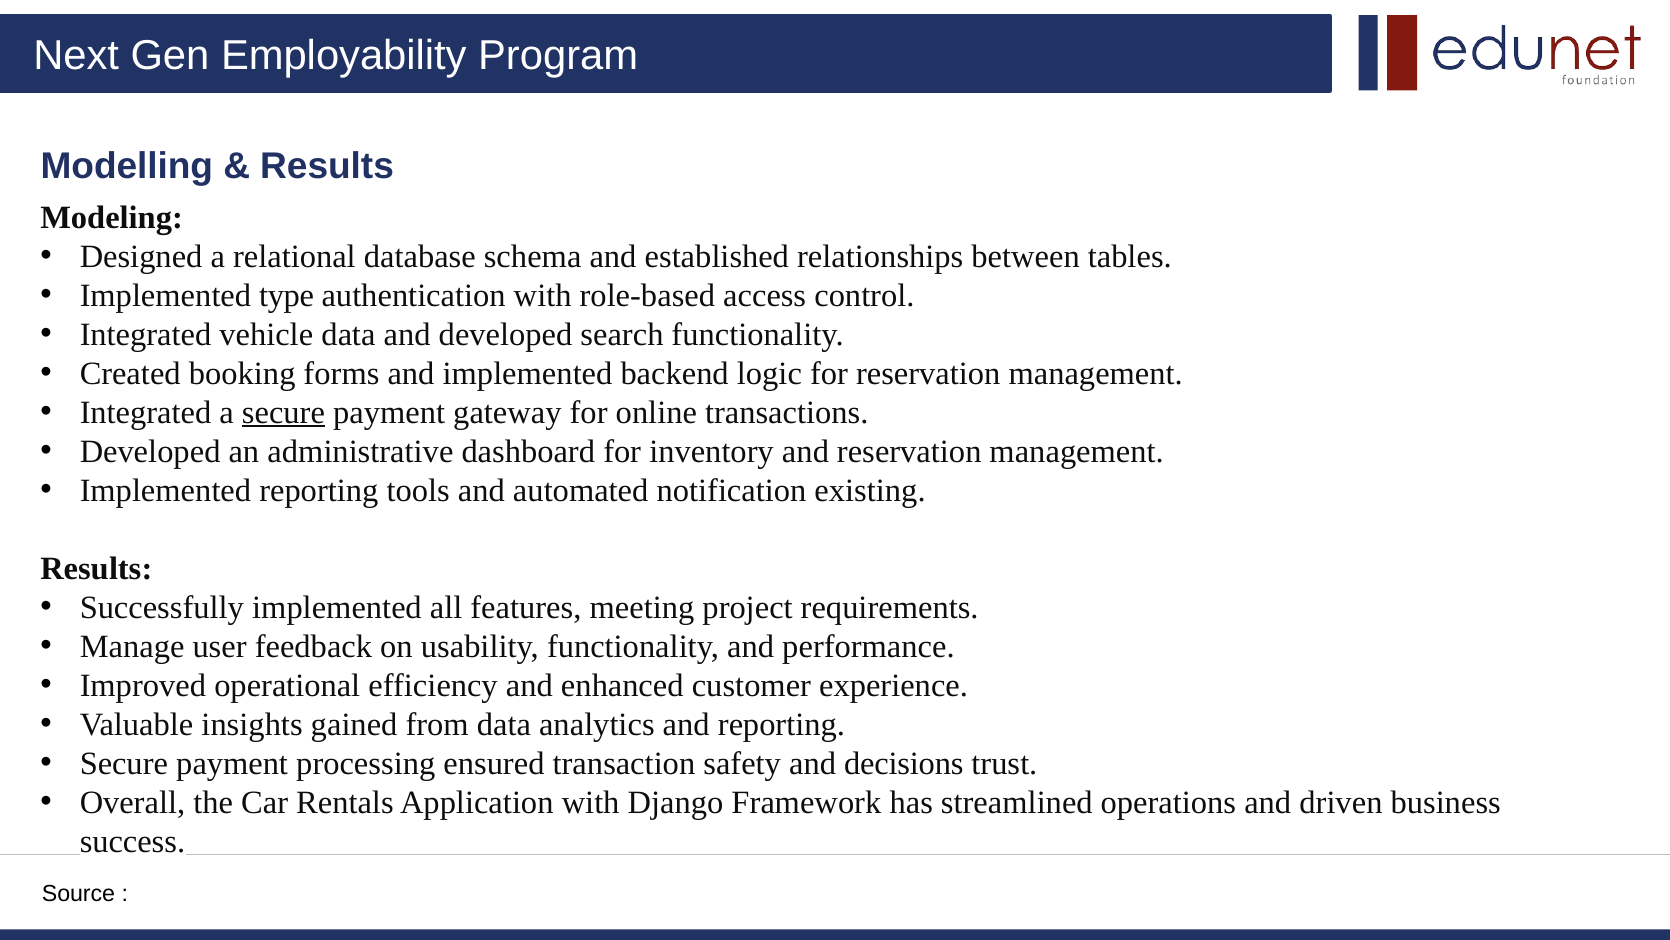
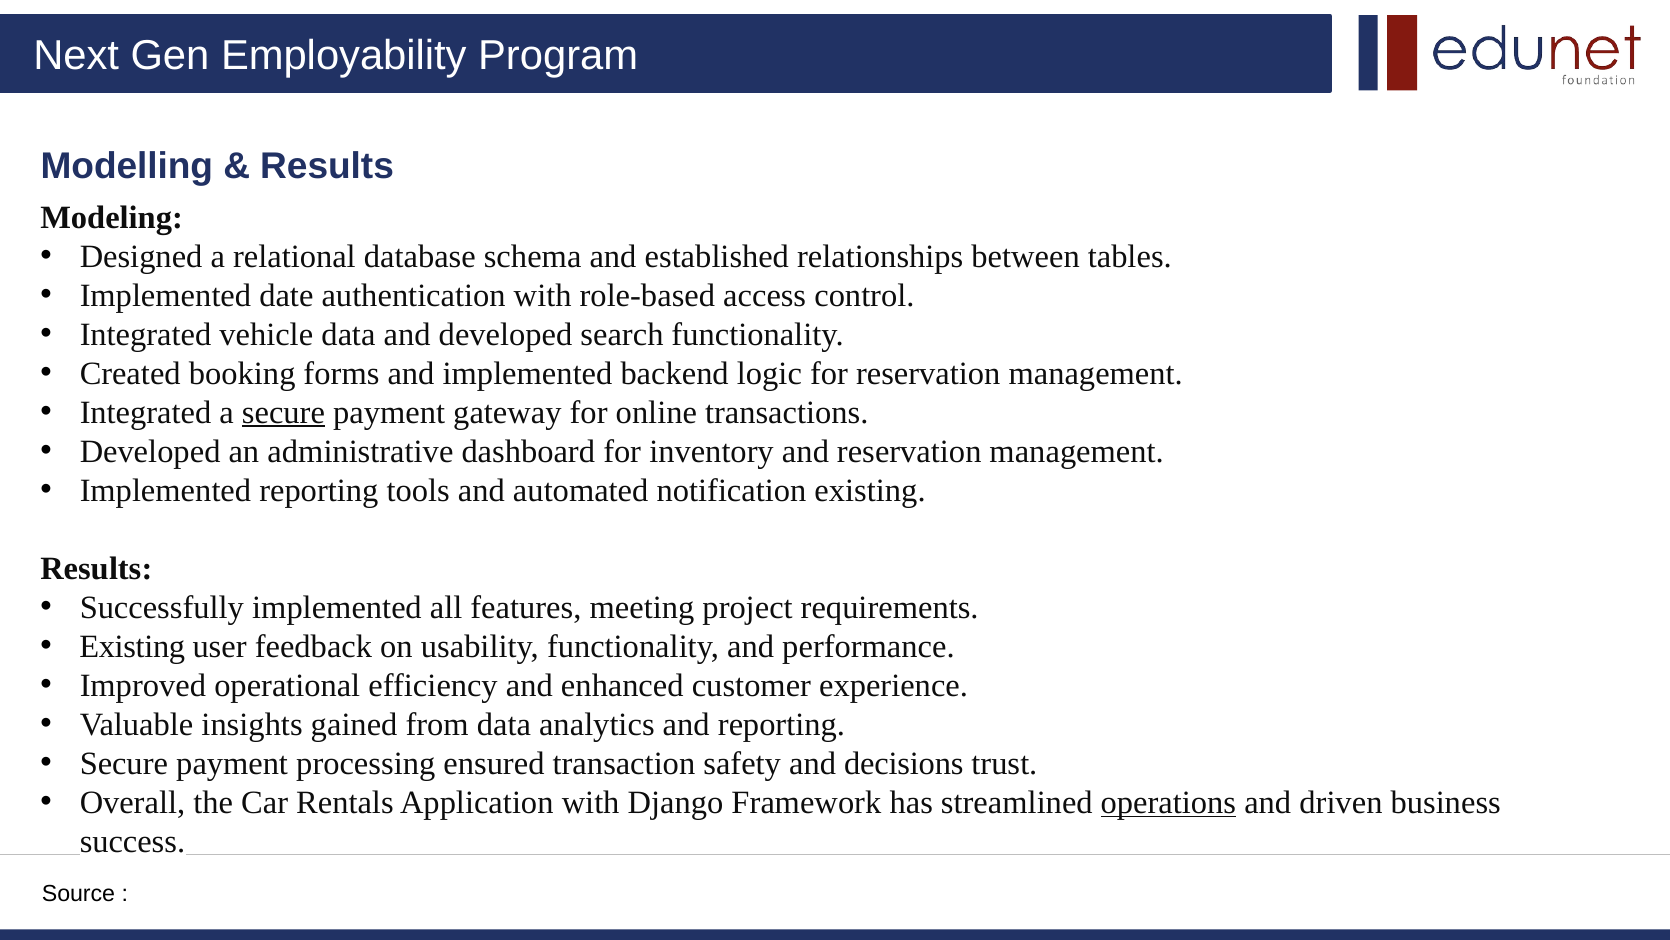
type: type -> date
Manage at (132, 646): Manage -> Existing
operations underline: none -> present
